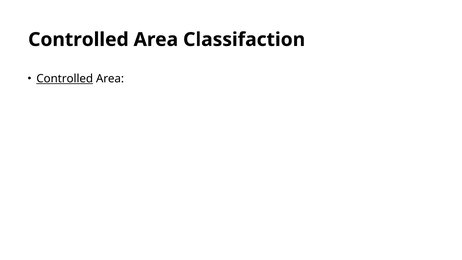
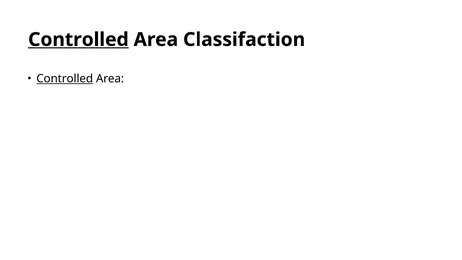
Controlled at (78, 40) underline: none -> present
